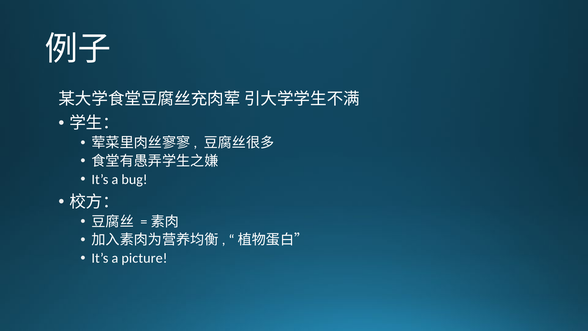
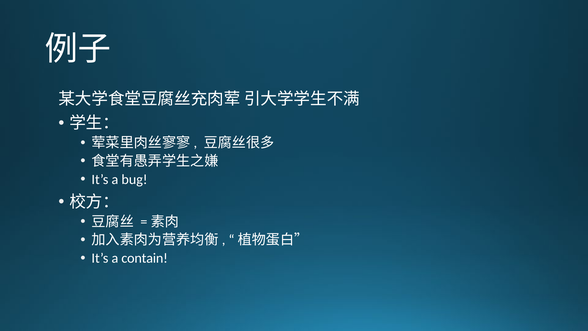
picture: picture -> contain
